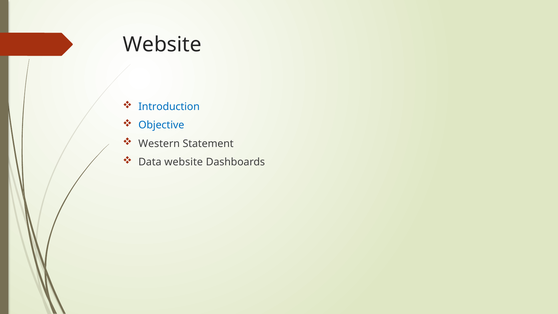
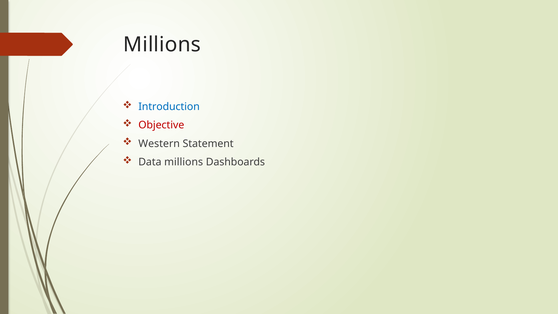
Website at (162, 45): Website -> Millions
Objective colour: blue -> red
Data website: website -> millions
